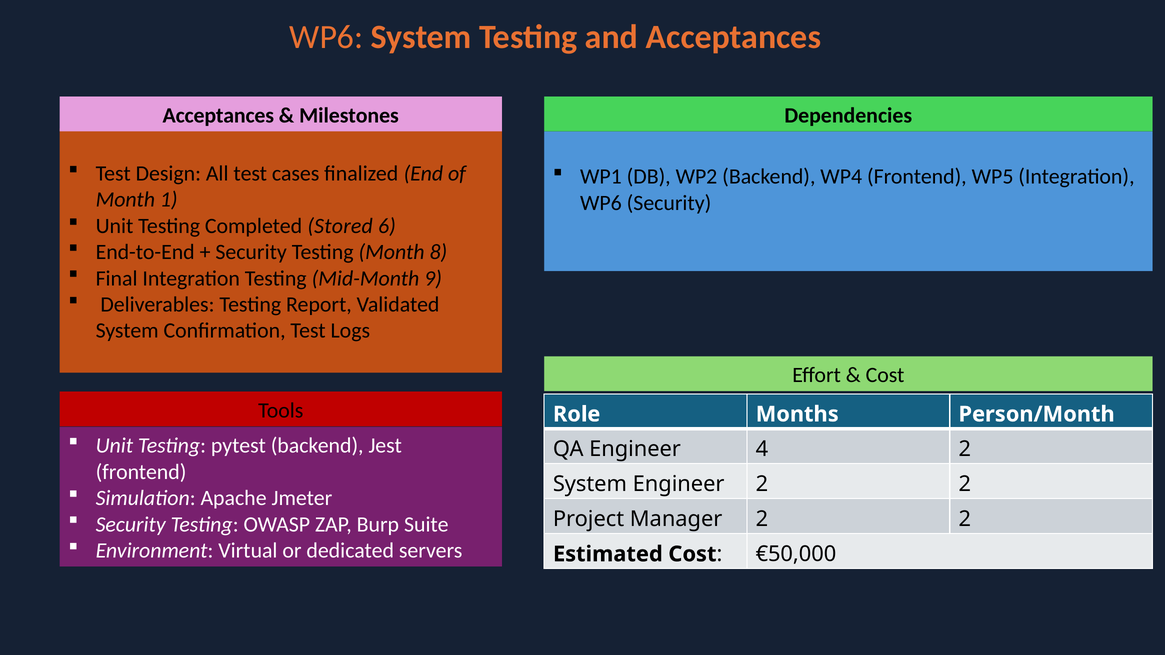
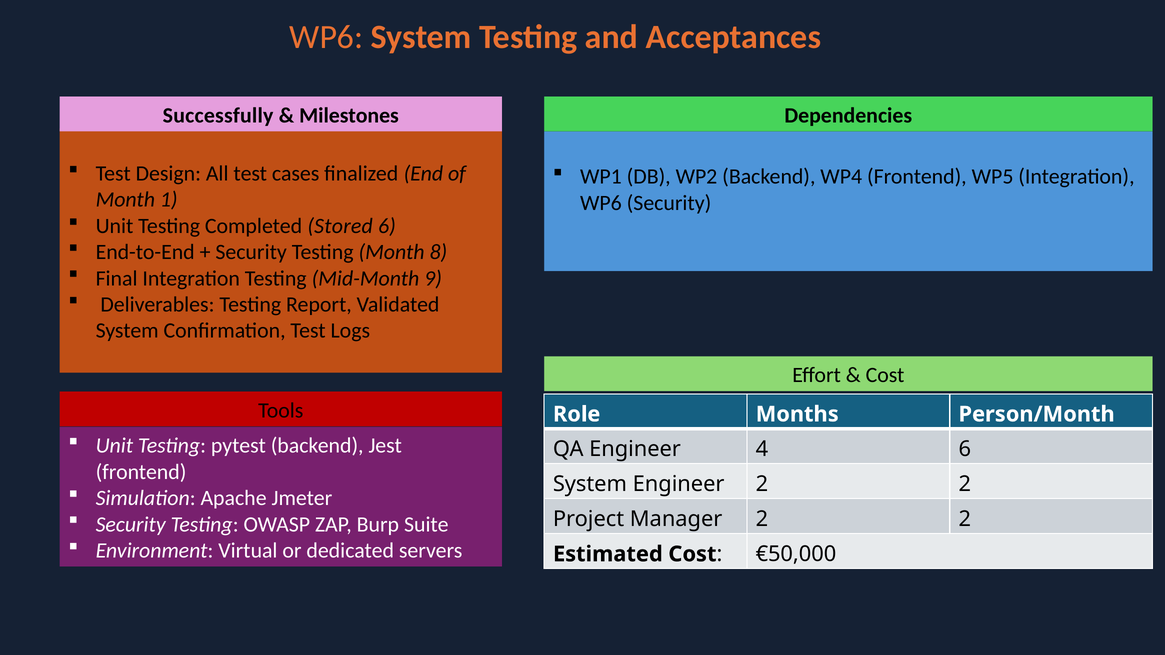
Acceptances at (218, 115): Acceptances -> Successfully
4 2: 2 -> 6
